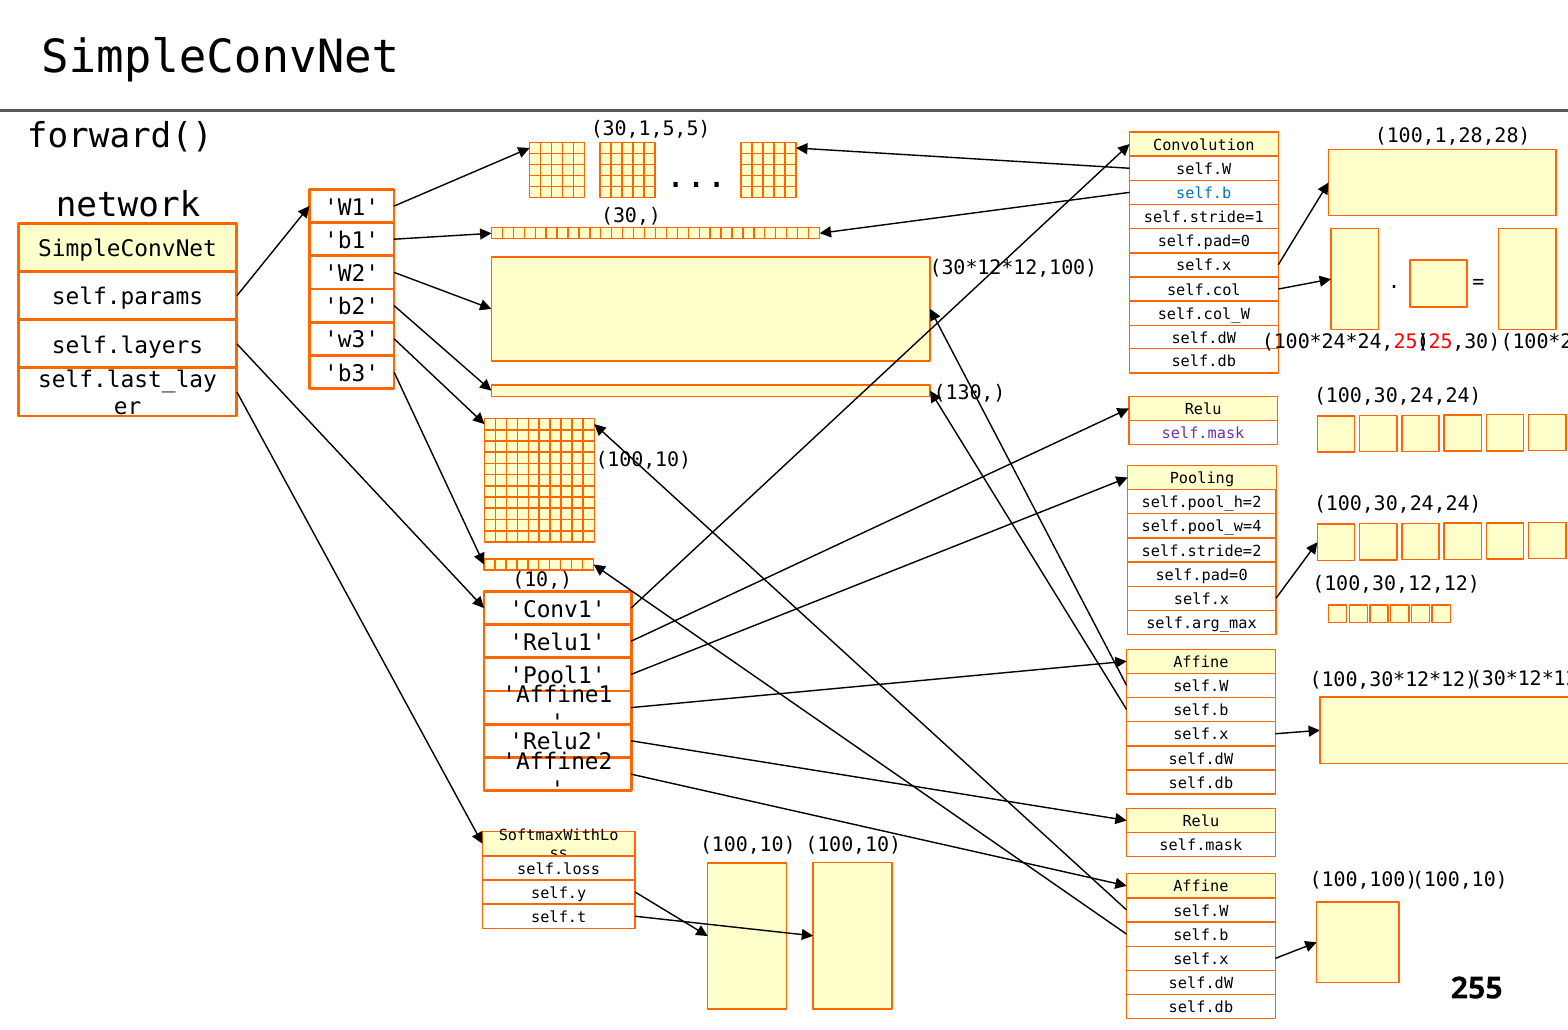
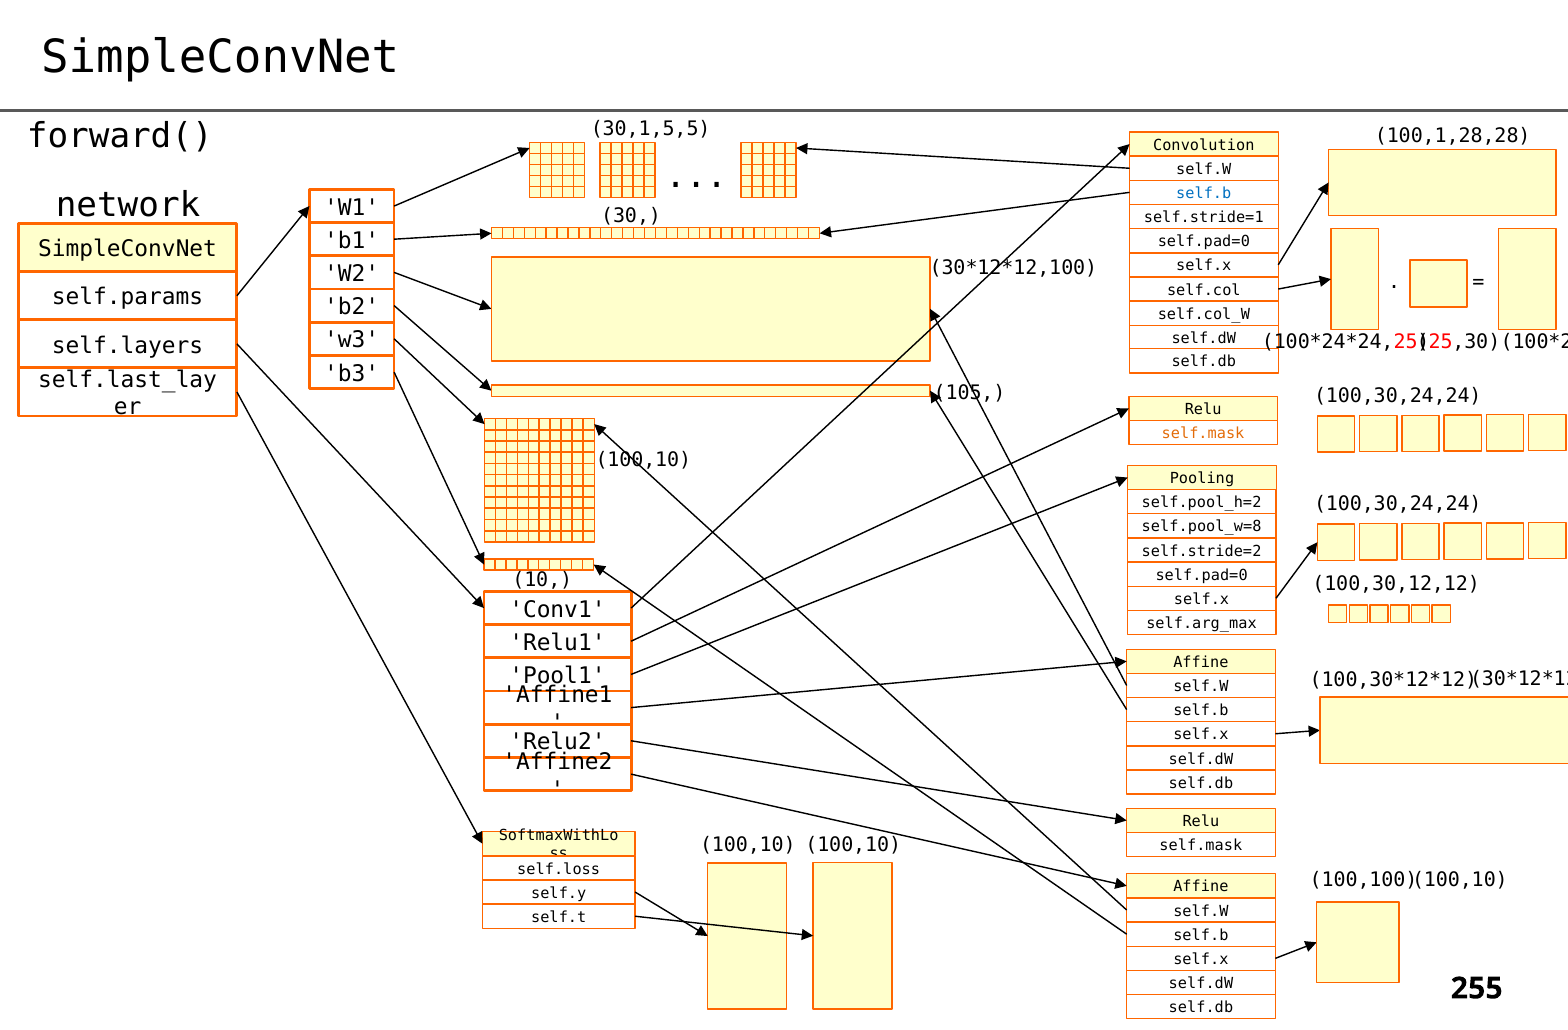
130: 130 -> 105
self.mask at (1203, 434) colour: purple -> orange
self.pool_w=4: self.pool_w=4 -> self.pool_w=8
